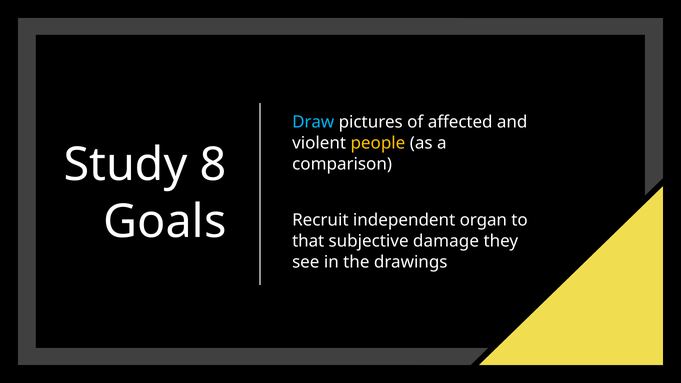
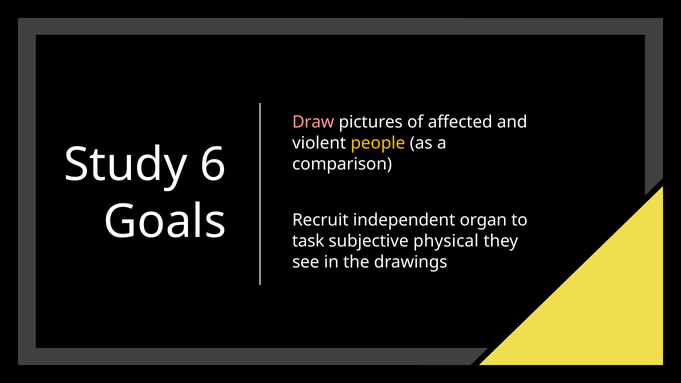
Draw colour: light blue -> pink
8: 8 -> 6
that: that -> task
damage: damage -> physical
